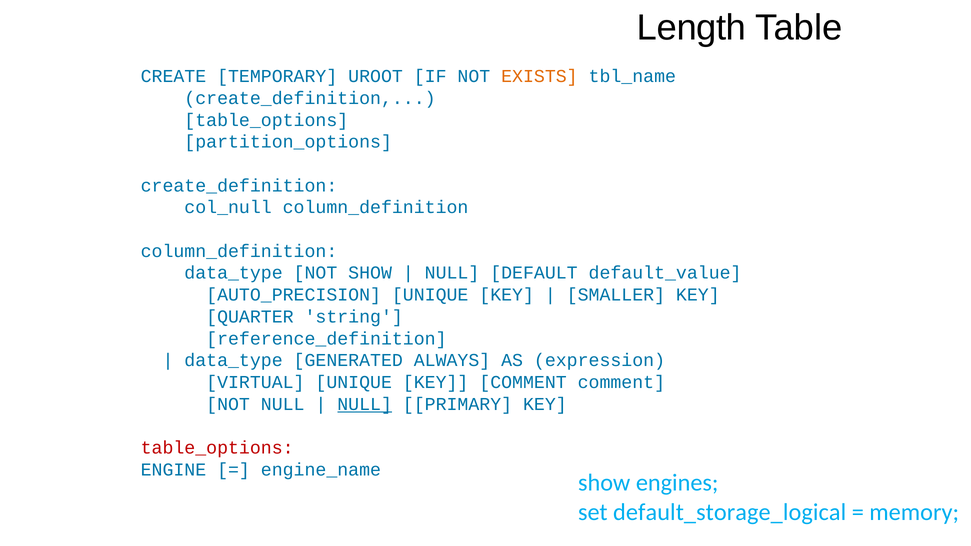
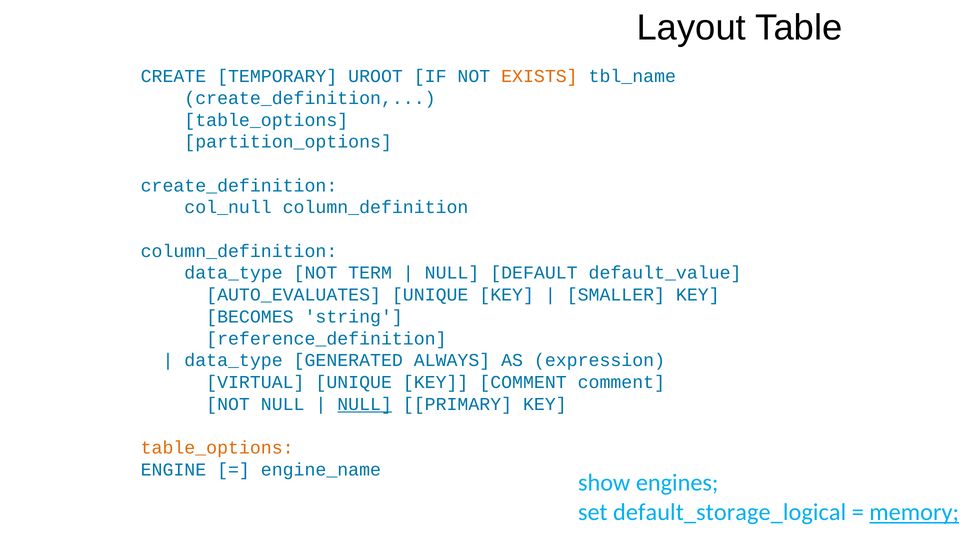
Length: Length -> Layout
NOT SHOW: SHOW -> TERM
AUTO_PRECISION: AUTO_PRECISION -> AUTO_EVALUATES
QUARTER: QUARTER -> BECOMES
table_options at (217, 448) colour: red -> orange
memory underline: none -> present
